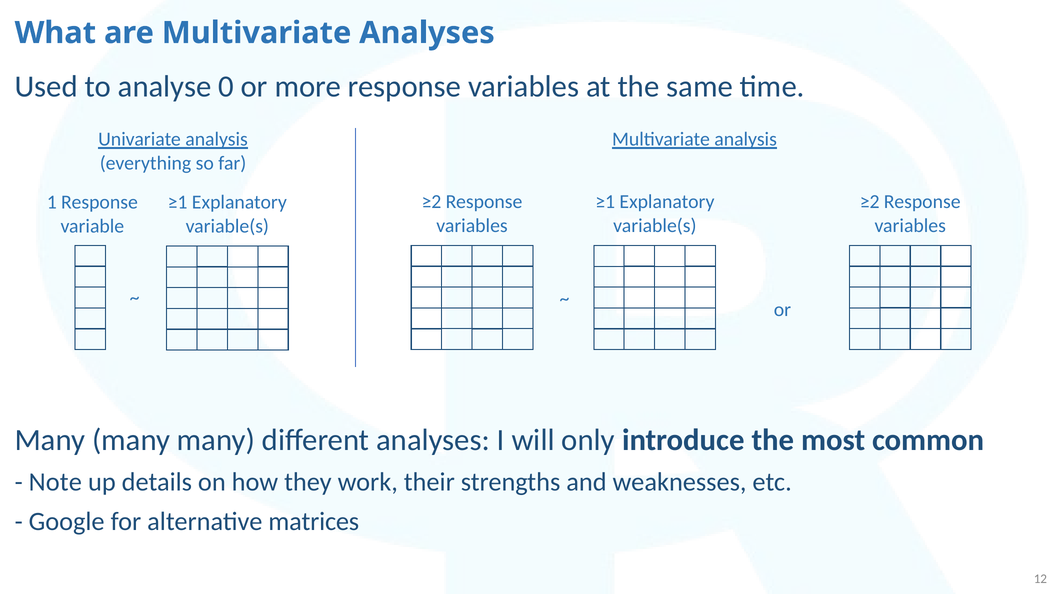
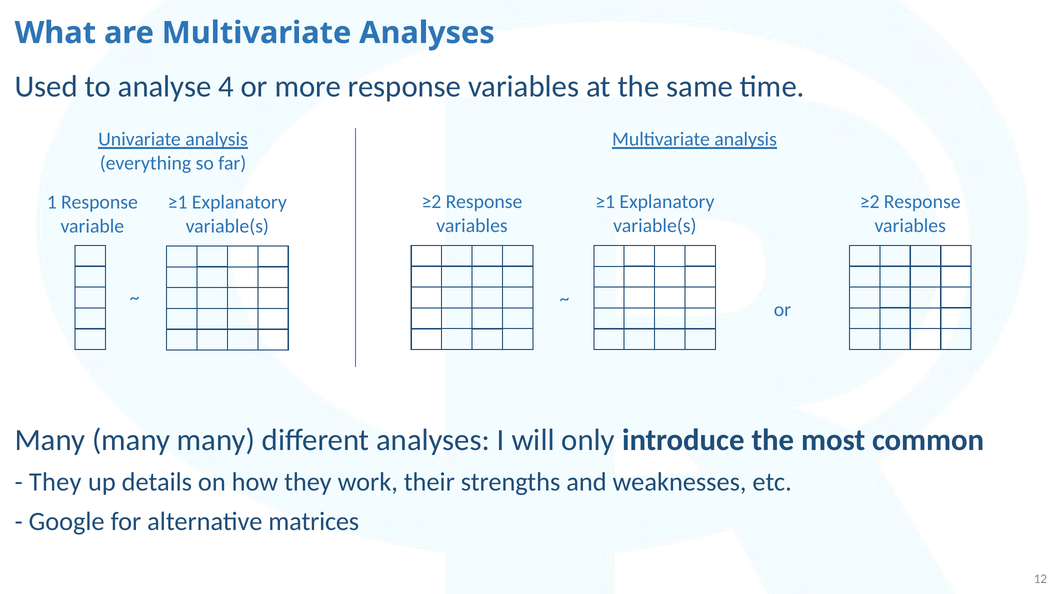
0: 0 -> 4
Note at (55, 482): Note -> They
